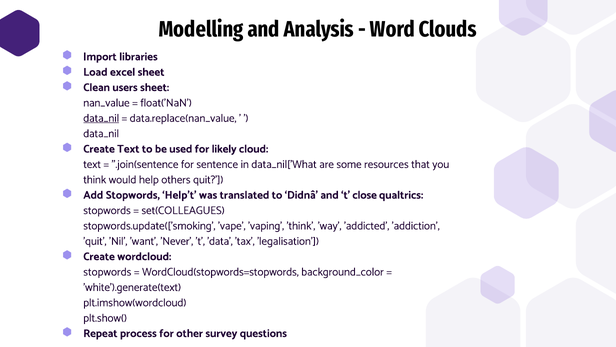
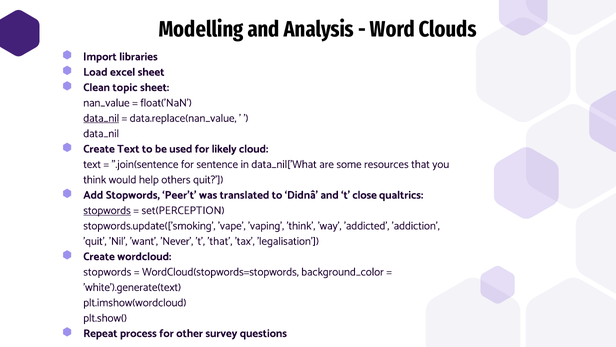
users: users -> topic
Help’t: Help’t -> Peer’t
stopwords at (107, 210) underline: none -> present
set(COLLEAGUES: set(COLLEAGUES -> set(PERCEPTION
t data: data -> that
